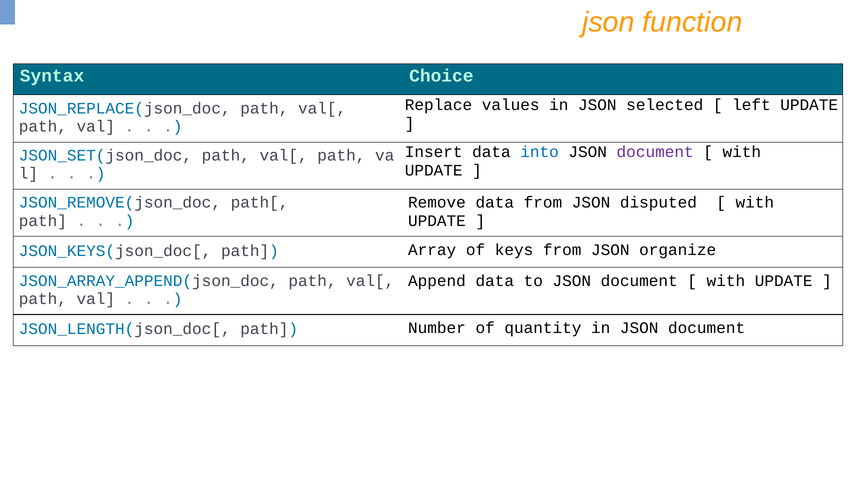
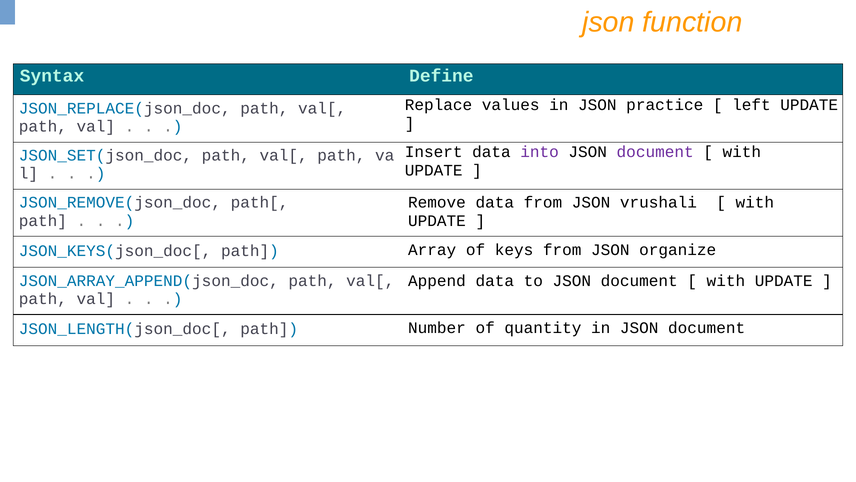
Choice: Choice -> Define
selected: selected -> practice
into colour: blue -> purple
disputed: disputed -> vrushali
